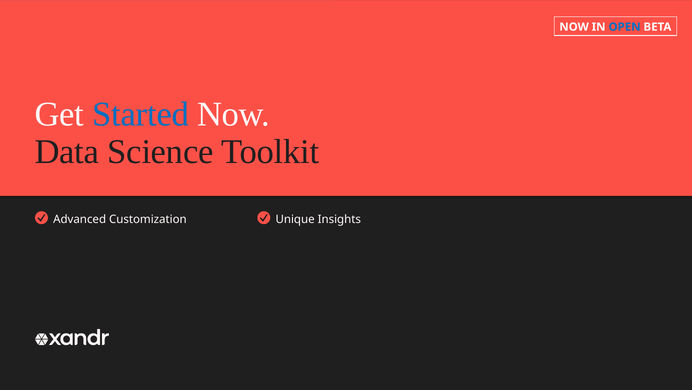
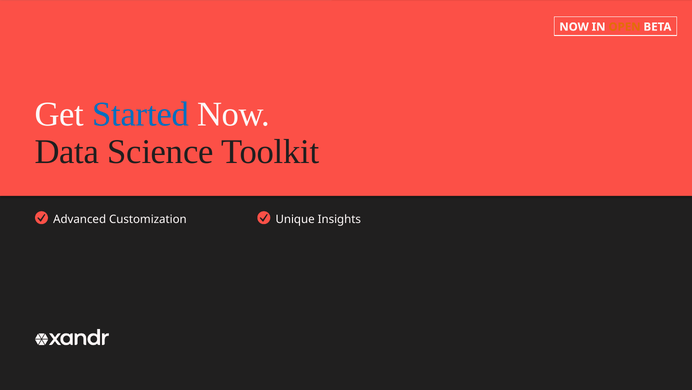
OPEN colour: blue -> orange
